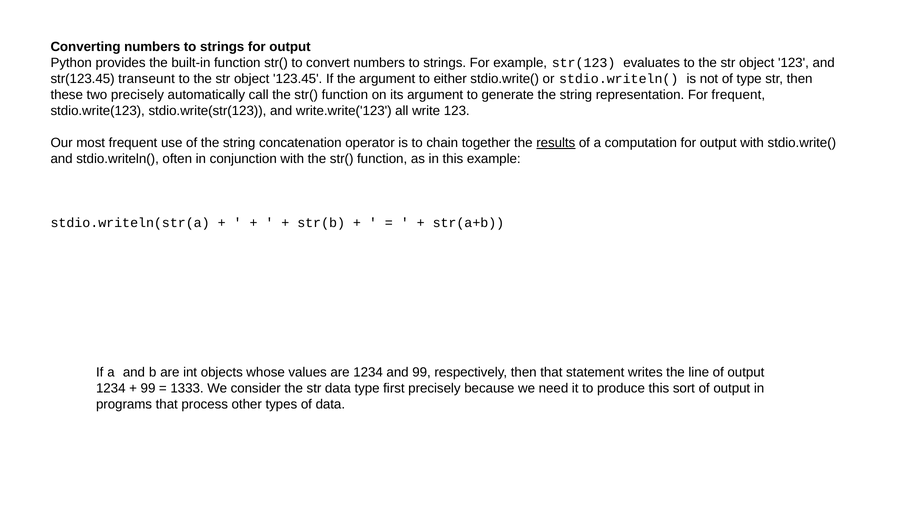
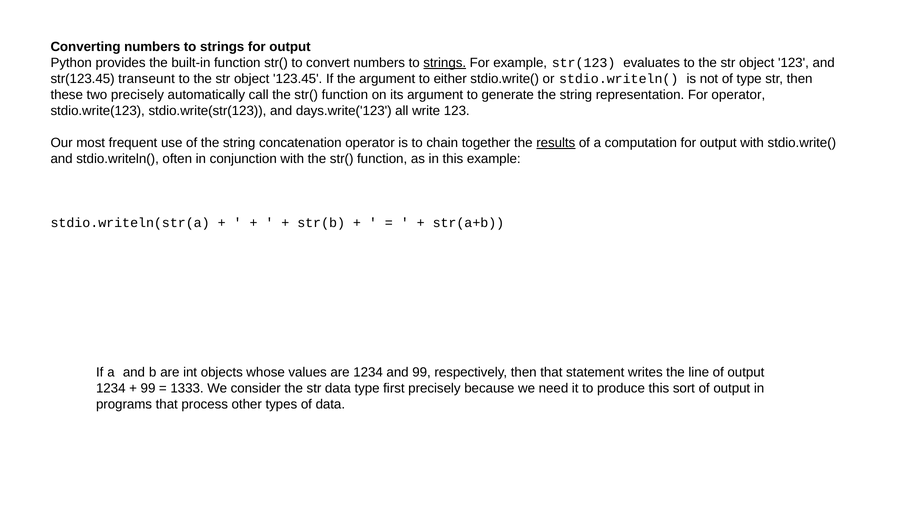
strings at (445, 63) underline: none -> present
For frequent: frequent -> operator
write.write('123: write.write('123 -> days.write('123
